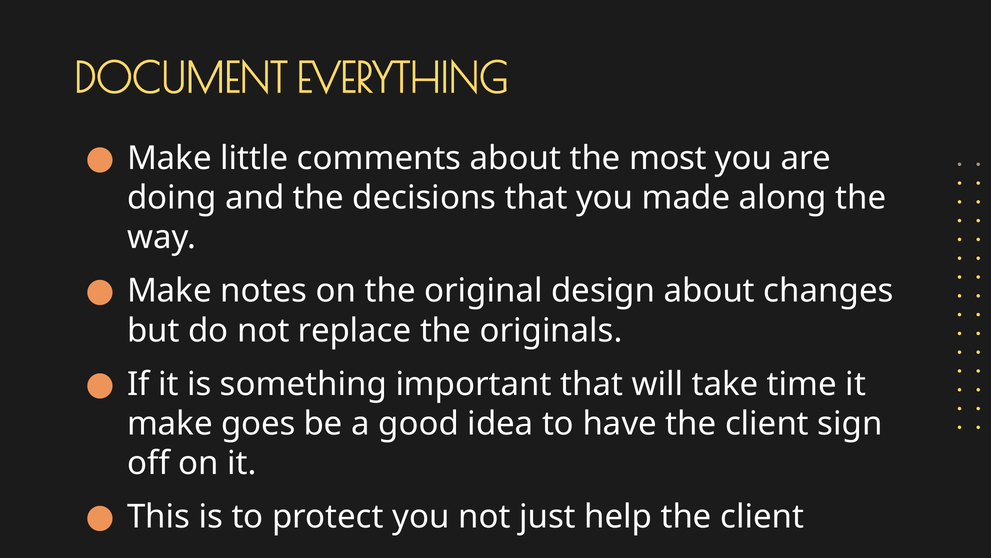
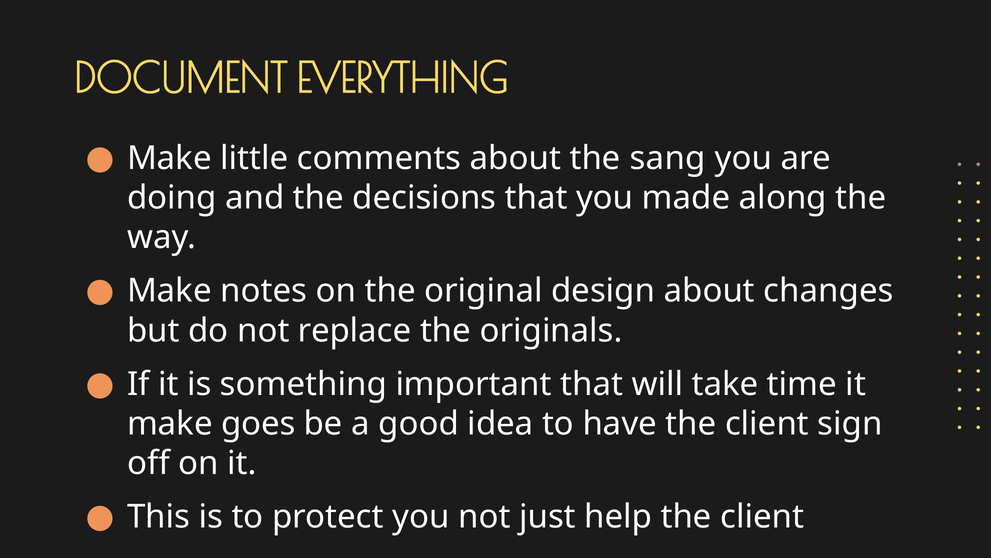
most: most -> sang
